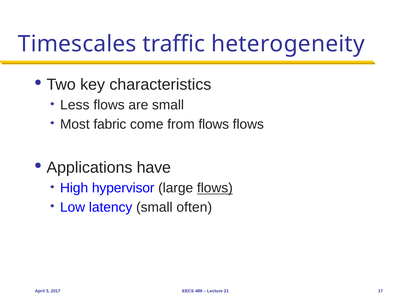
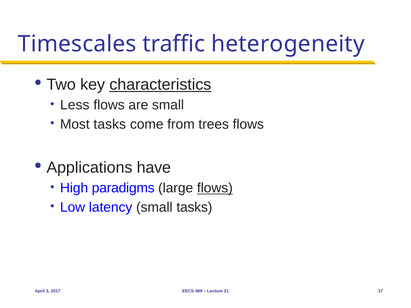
characteristics underline: none -> present
Most fabric: fabric -> tasks
from flows: flows -> trees
hypervisor: hypervisor -> paradigms
small often: often -> tasks
